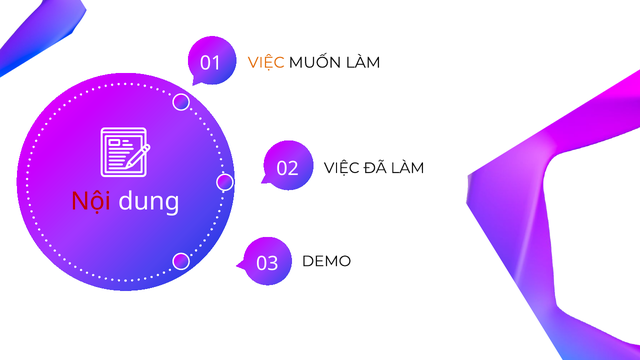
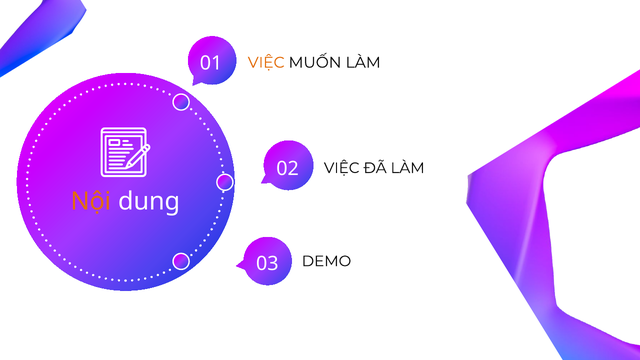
Nội colour: red -> orange
